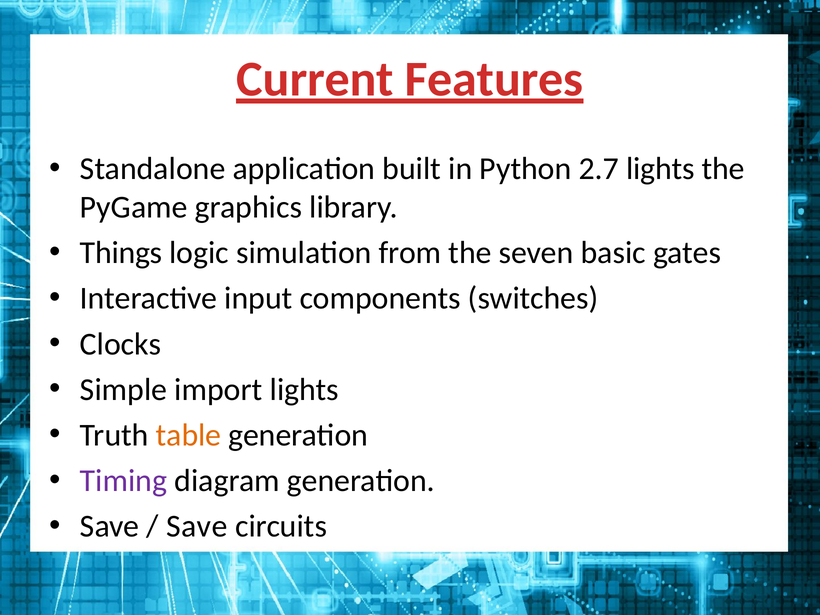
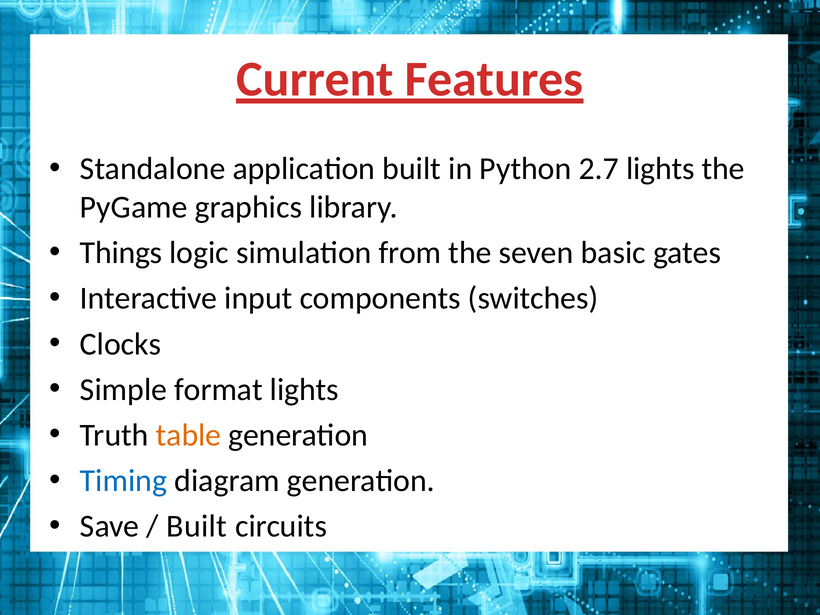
import: import -> format
Timing colour: purple -> blue
Save at (197, 526): Save -> Built
